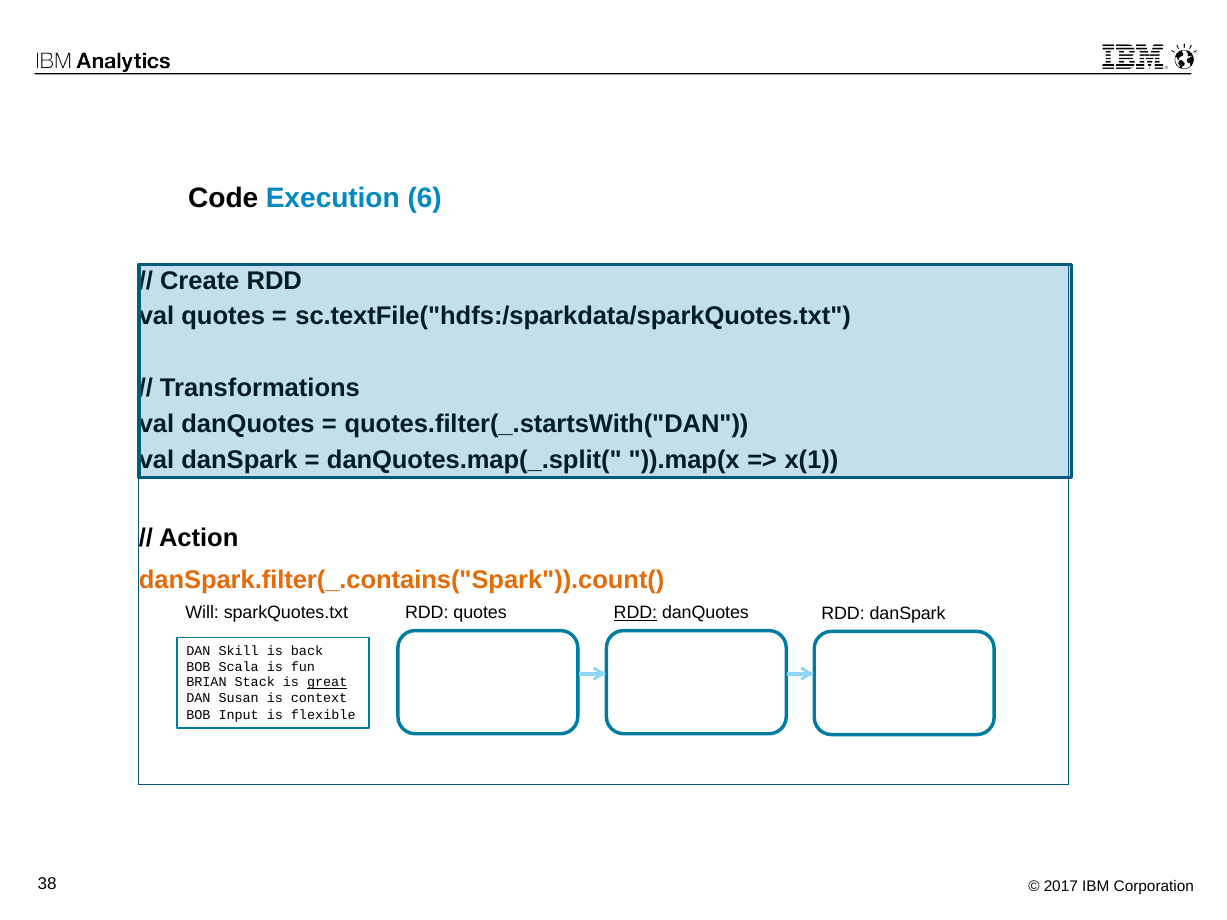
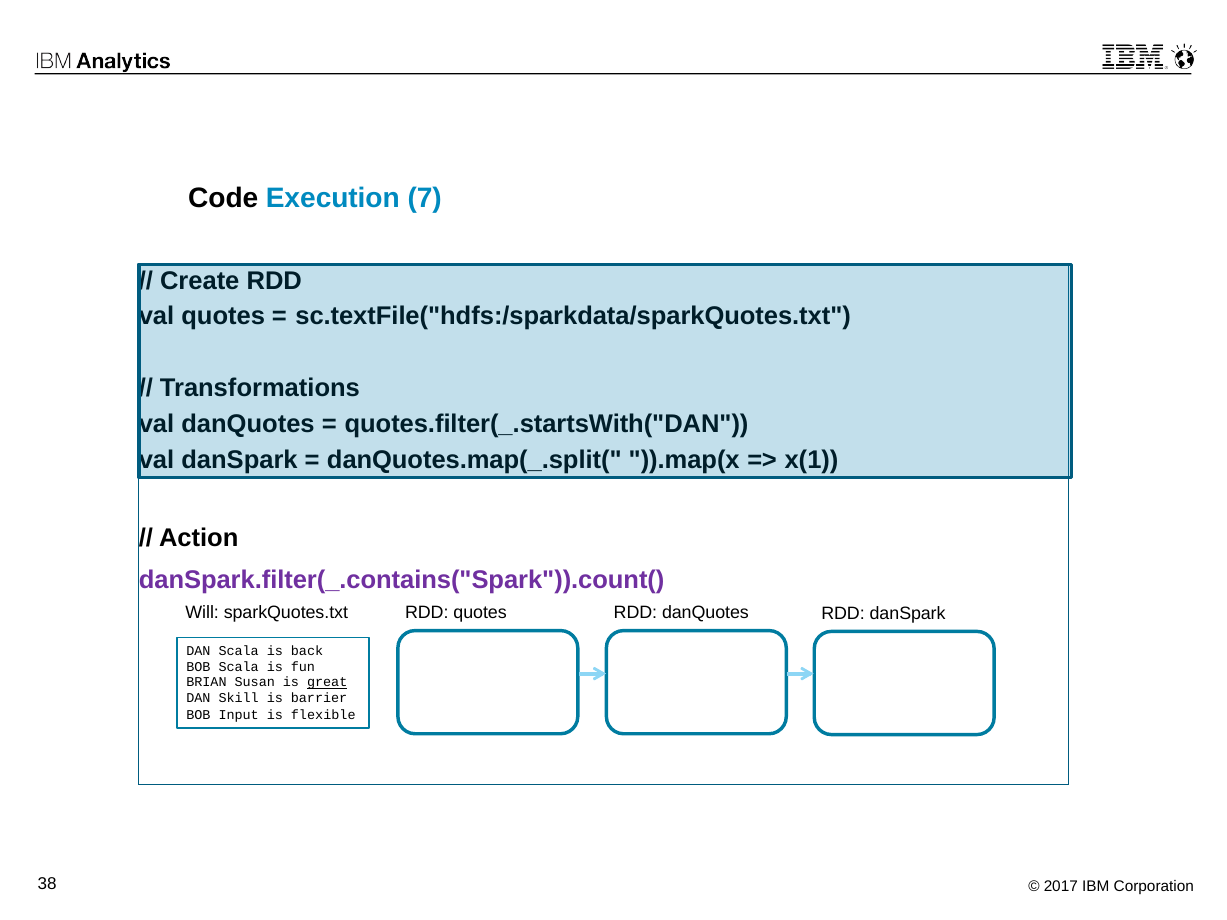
6: 6 -> 7
danSpark.filter(_.contains("Spark")).count( colour: orange -> purple
RDD at (635, 613) underline: present -> none
DAN Skill: Skill -> Scala
Stack: Stack -> Susan
Susan: Susan -> Skill
context: context -> barrier
